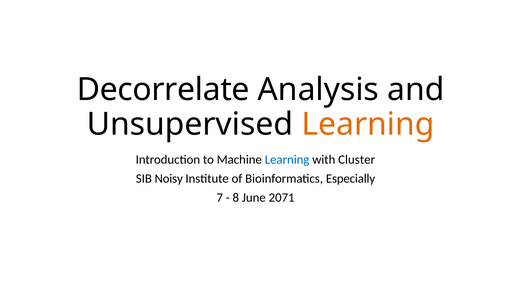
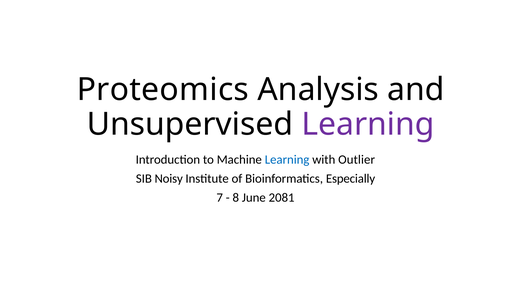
Decorrelate: Decorrelate -> Proteomics
Learning at (368, 124) colour: orange -> purple
Cluster: Cluster -> Outlier
2071: 2071 -> 2081
